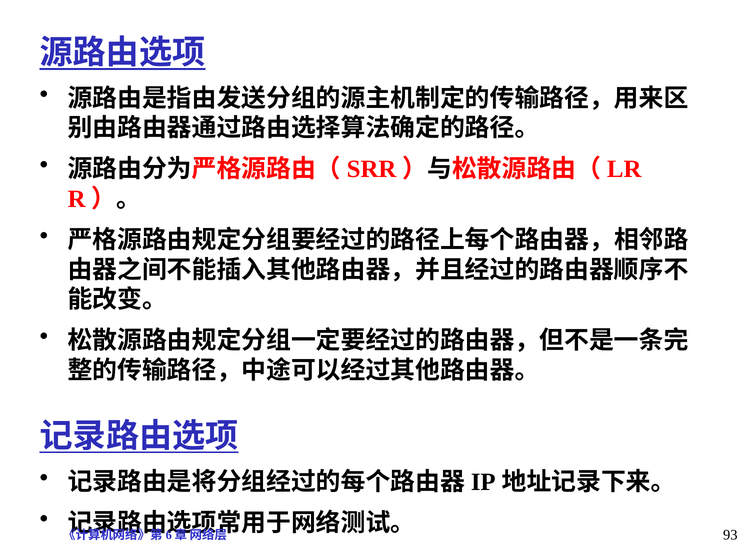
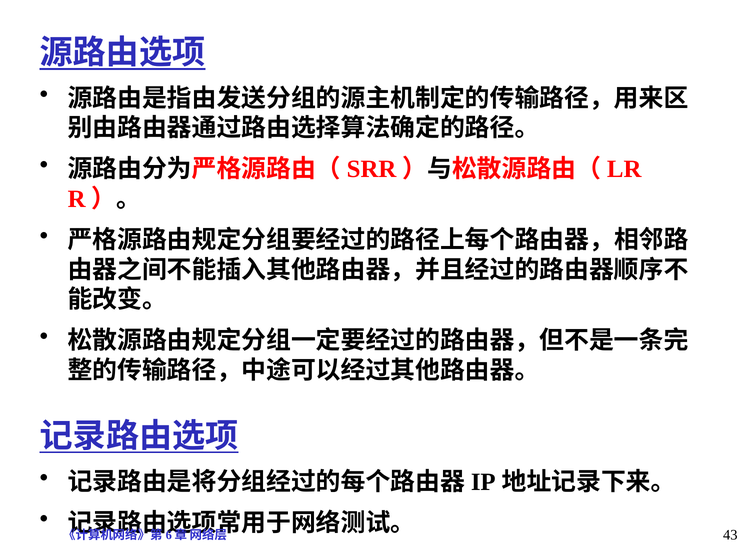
93: 93 -> 43
